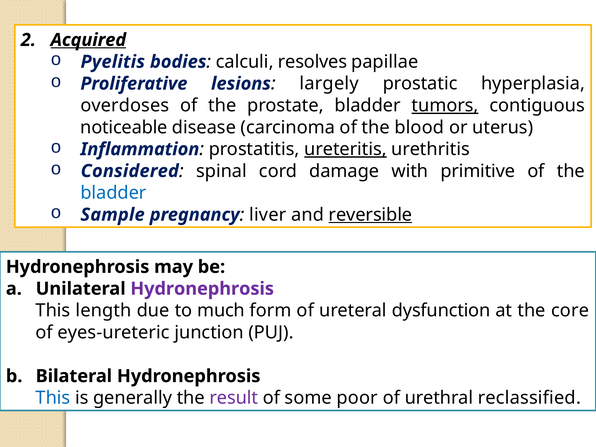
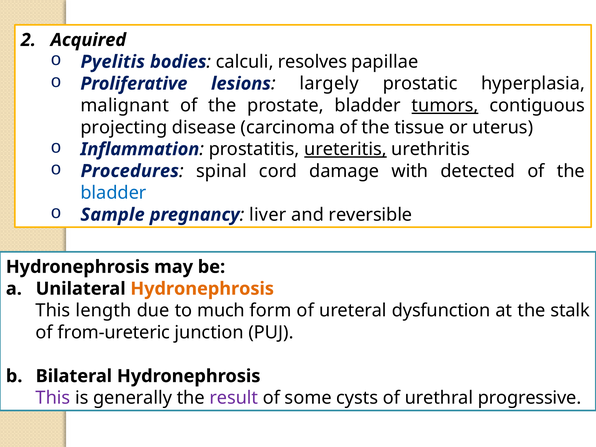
Acquired underline: present -> none
overdoses: overdoses -> malignant
noticeable: noticeable -> projecting
blood: blood -> tissue
Considered: Considered -> Procedures
primitive: primitive -> detected
reversible underline: present -> none
Hydronephrosis at (202, 289) colour: purple -> orange
core: core -> stalk
eyes-ureteric: eyes-ureteric -> from-ureteric
This at (53, 398) colour: blue -> purple
poor: poor -> cysts
reclassified: reclassified -> progressive
